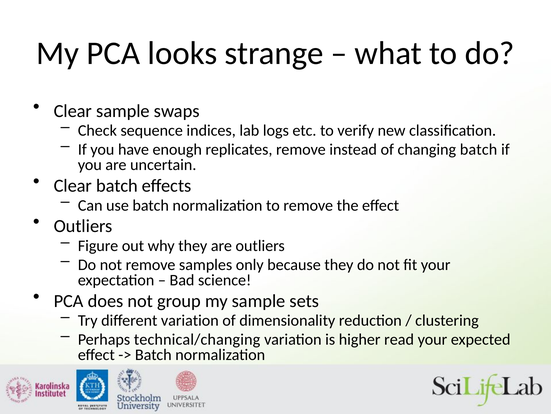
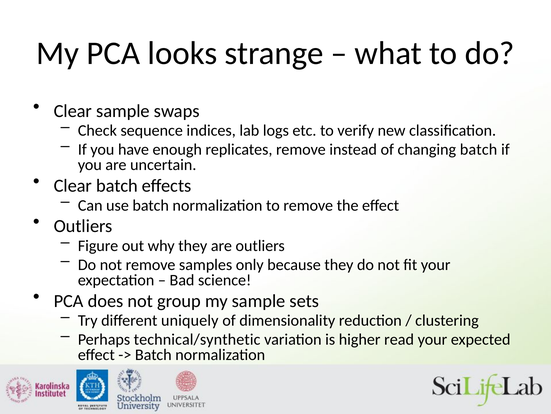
different variation: variation -> uniquely
technical/changing: technical/changing -> technical/synthetic
